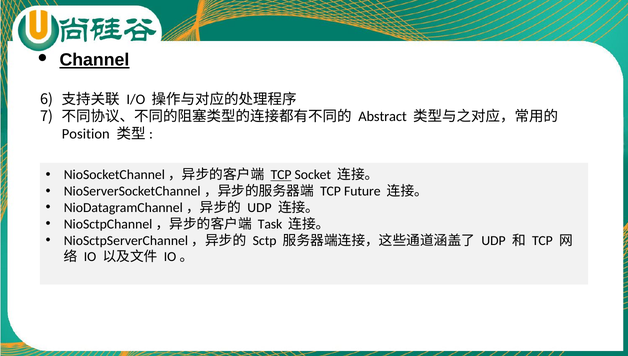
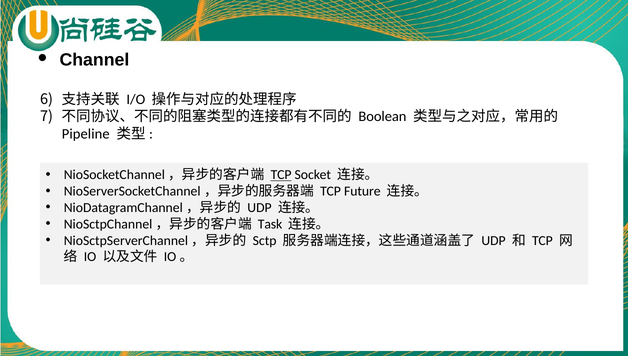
Channel underline: present -> none
Abstract: Abstract -> Boolean
Position: Position -> Pipeline
